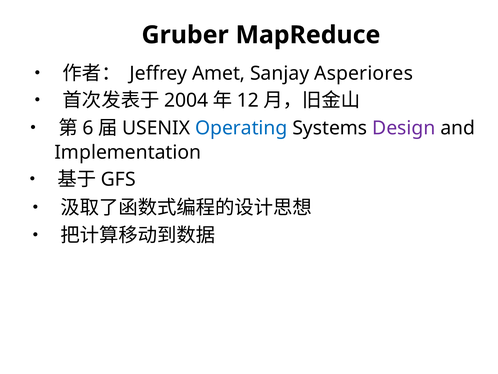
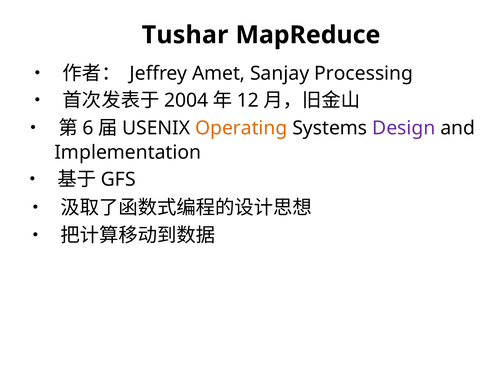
Gruber: Gruber -> Tushar
Asperiores: Asperiores -> Processing
Operating colour: blue -> orange
